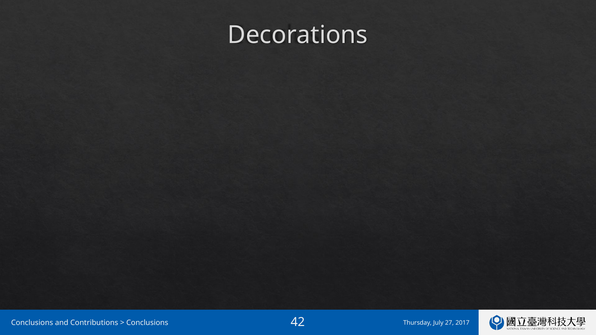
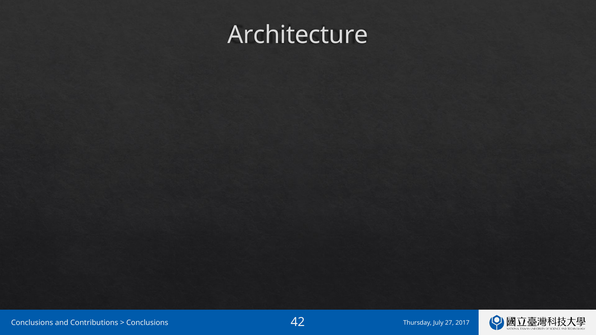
Decorations: Decorations -> Architecture
